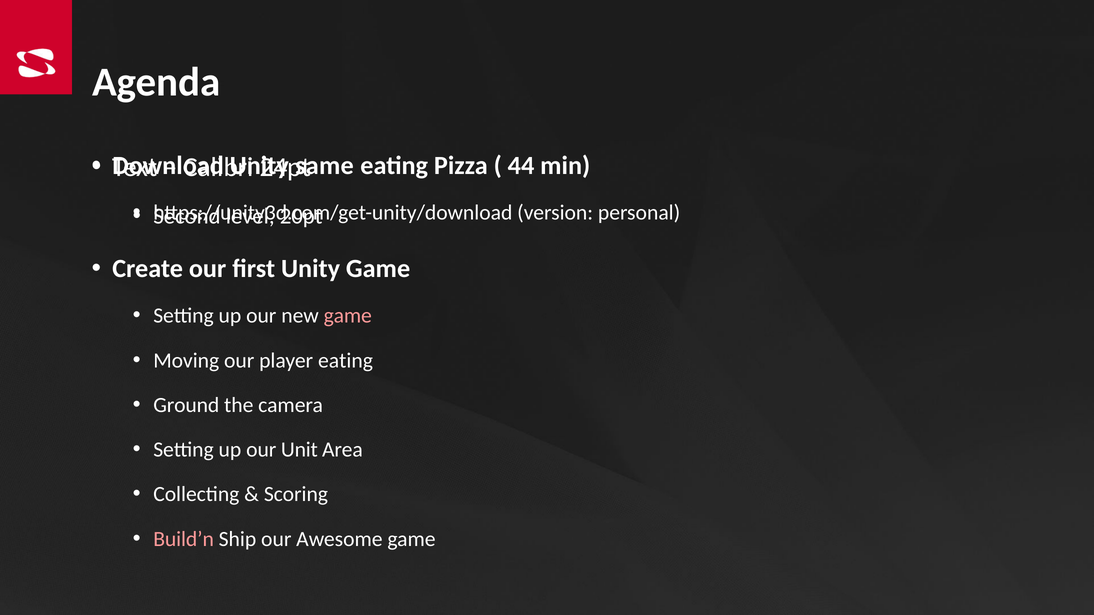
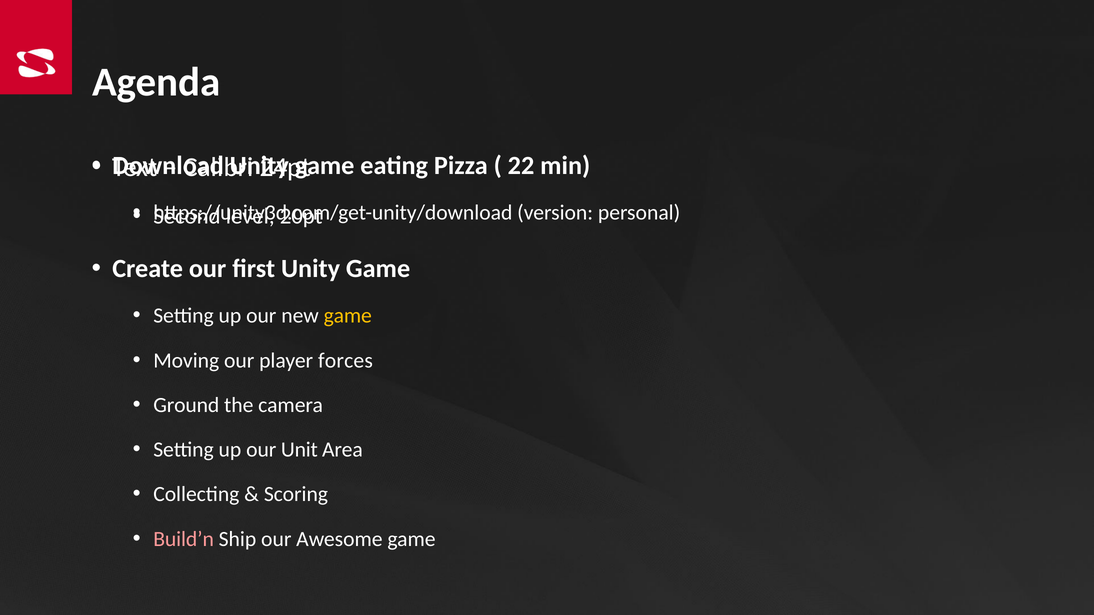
same at (324, 166): same -> game
44: 44 -> 22
game at (348, 316) colour: pink -> yellow
player eating: eating -> forces
